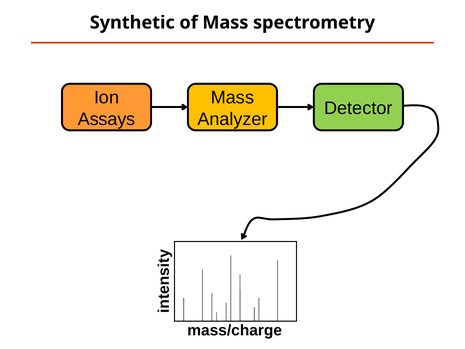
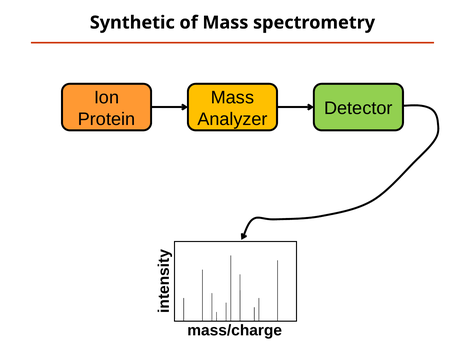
Assays: Assays -> Protein
